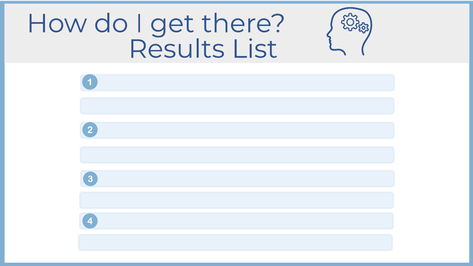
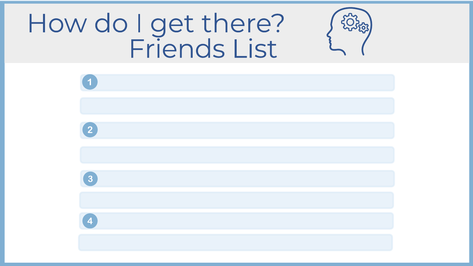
Results: Results -> Friends
